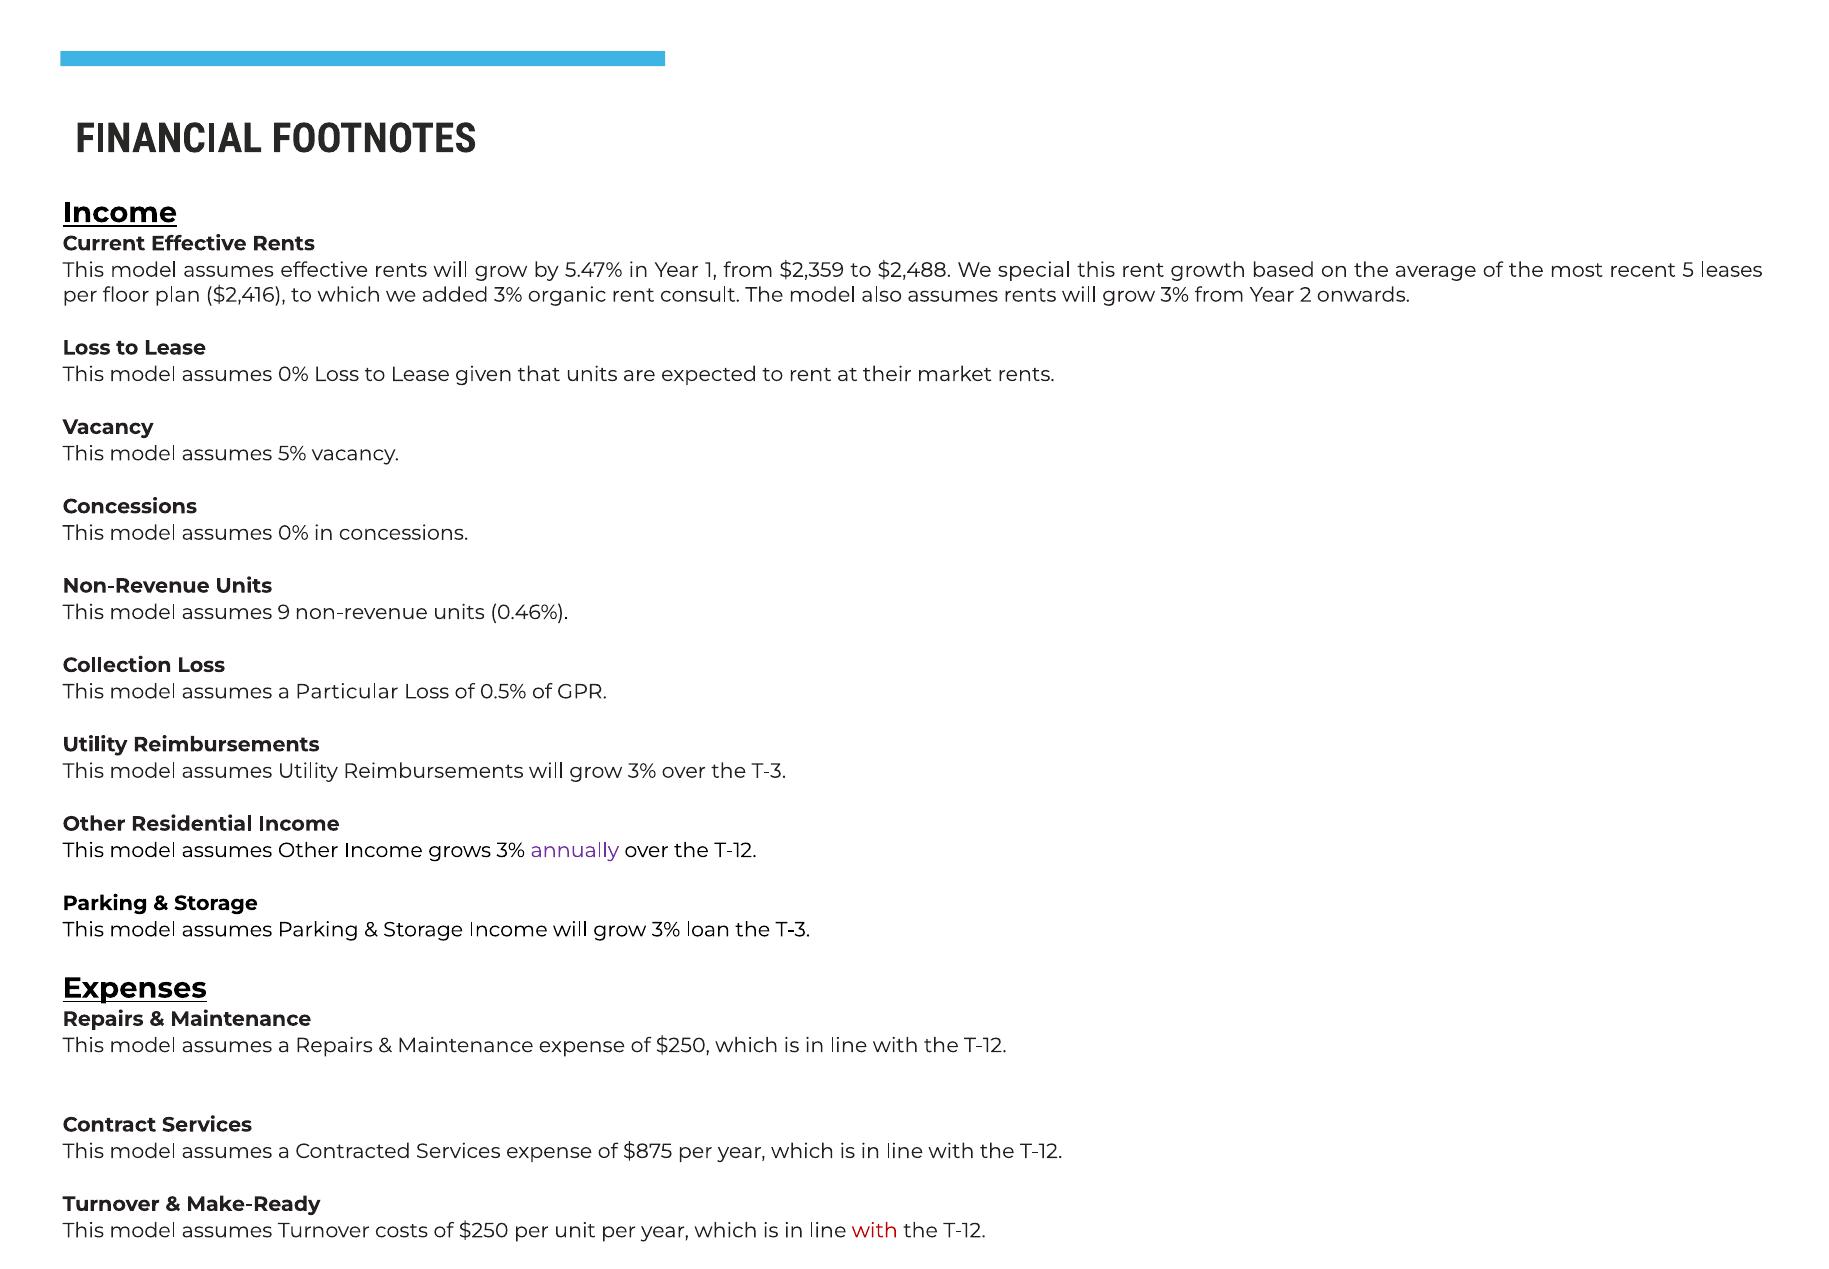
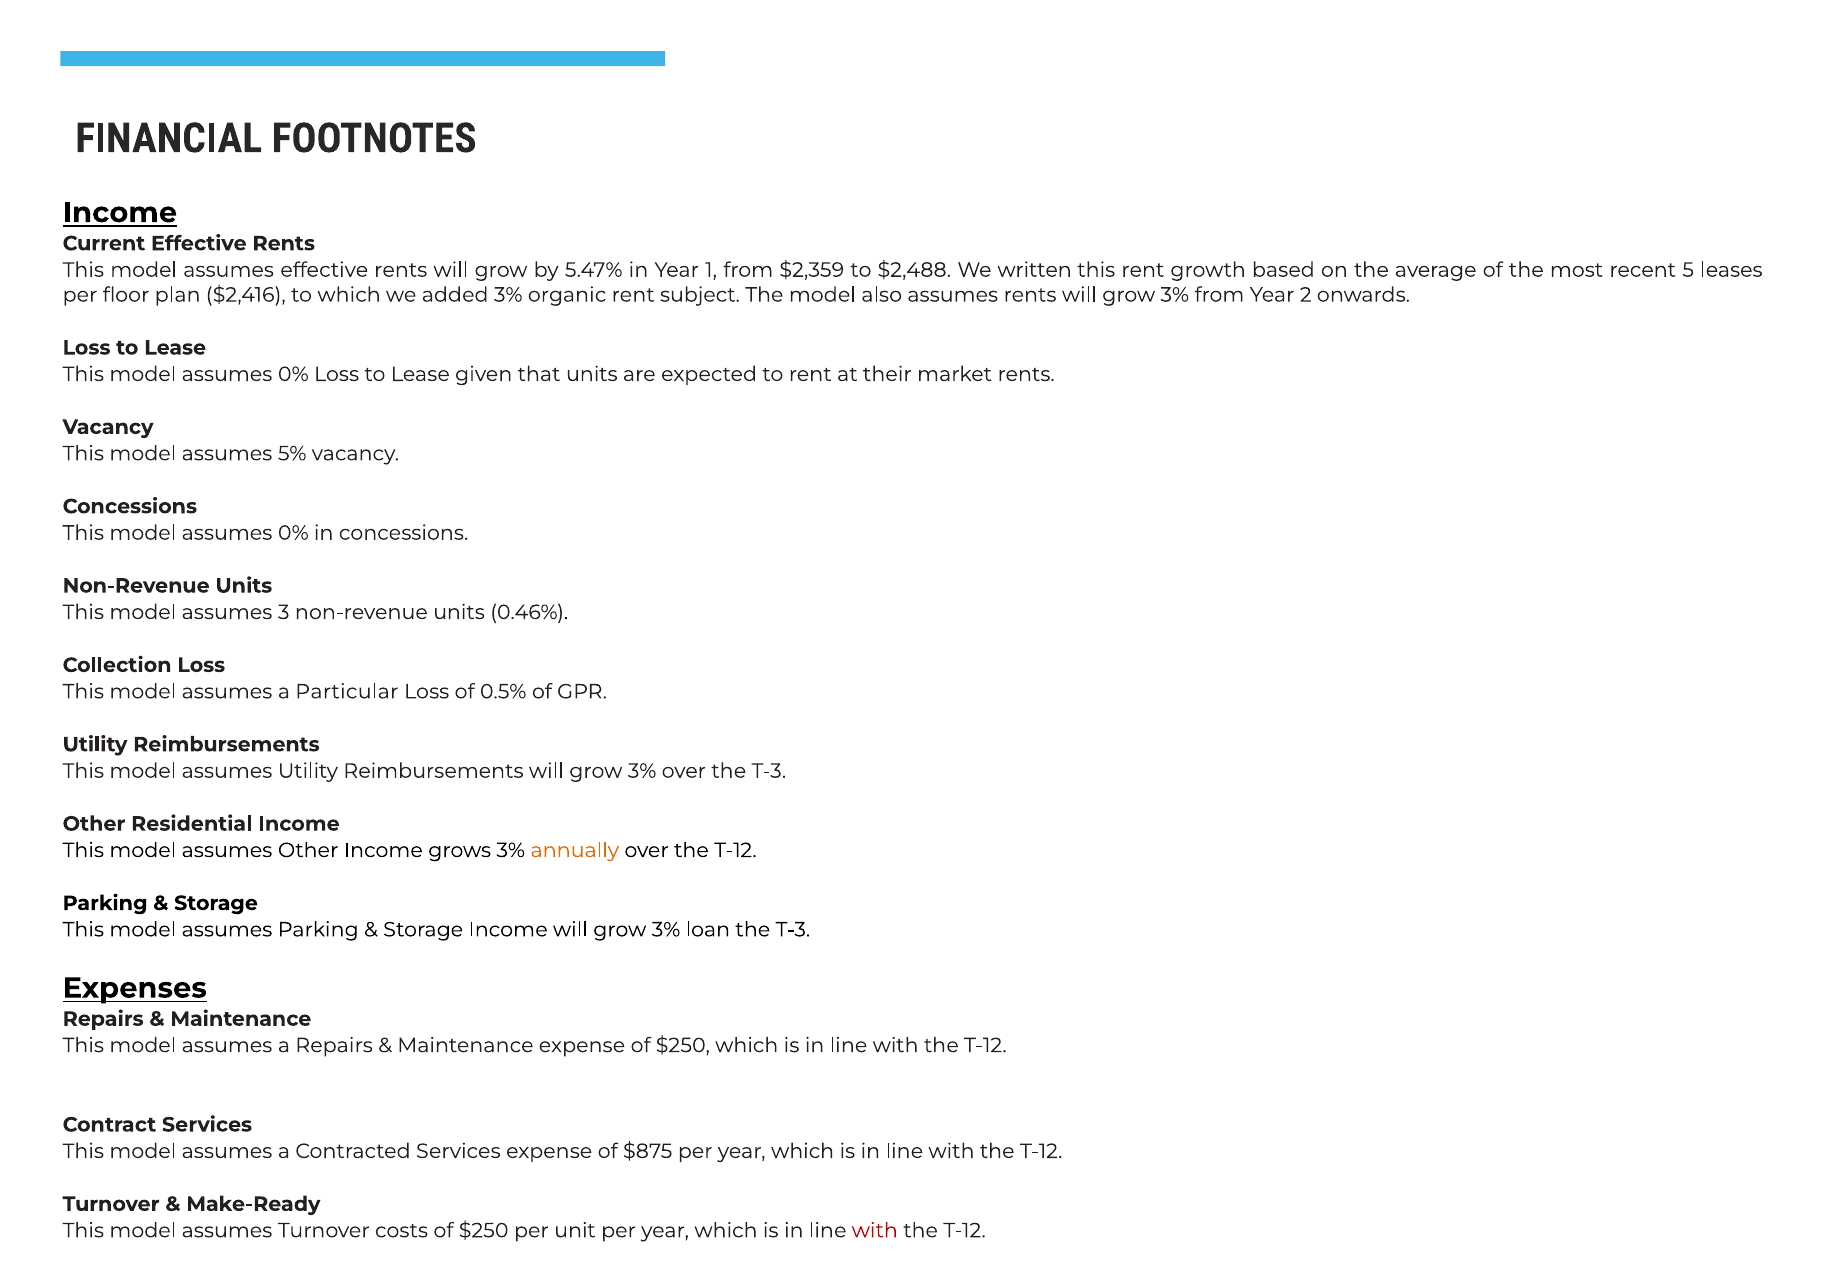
special: special -> written
consult: consult -> subject
9: 9 -> 3
annually colour: purple -> orange
